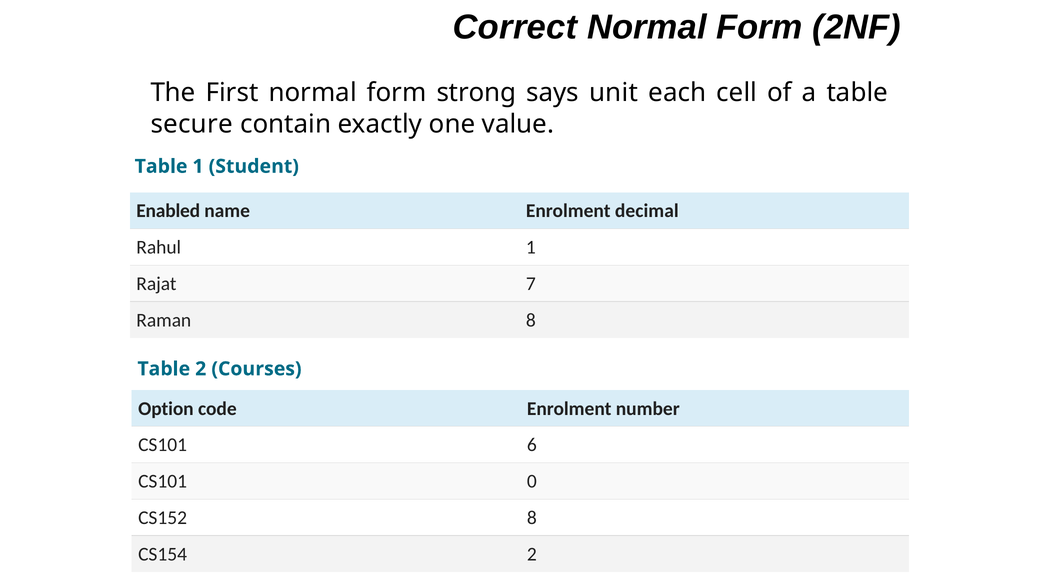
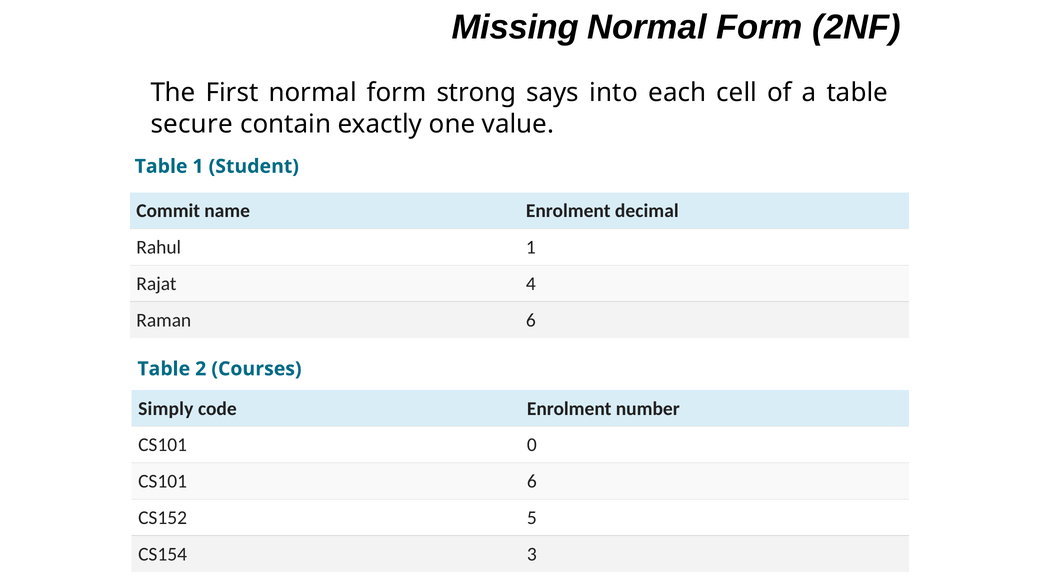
Correct: Correct -> Missing
unit: unit -> into
Enabled: Enabled -> Commit
7: 7 -> 4
Raman 8: 8 -> 6
Option: Option -> Simply
6: 6 -> 0
CS101 0: 0 -> 6
CS152 8: 8 -> 5
CS154 2: 2 -> 3
